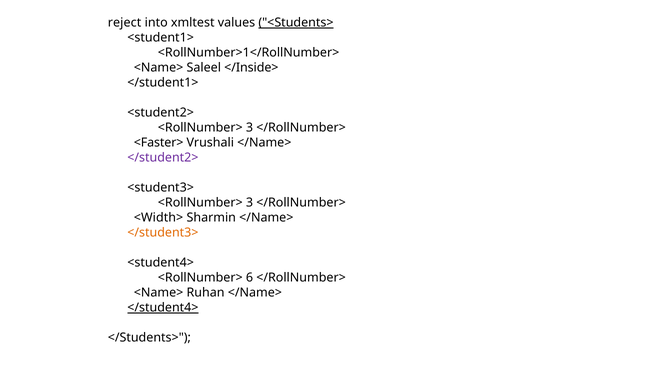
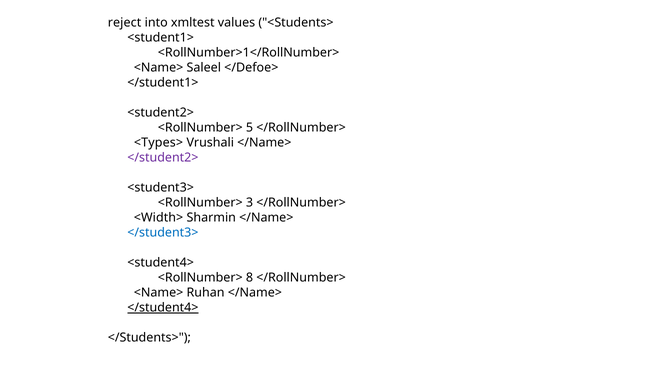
<Students> underline: present -> none
</Inside>: </Inside> -> </Defoe>
3 at (249, 128): 3 -> 5
<Faster>: <Faster> -> <Types>
</student3> colour: orange -> blue
6: 6 -> 8
